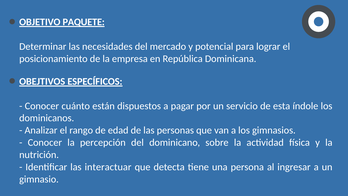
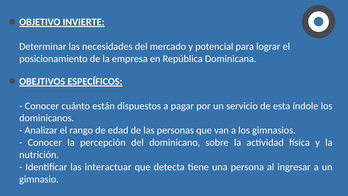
PAQUETE: PAQUETE -> INVIERTE
